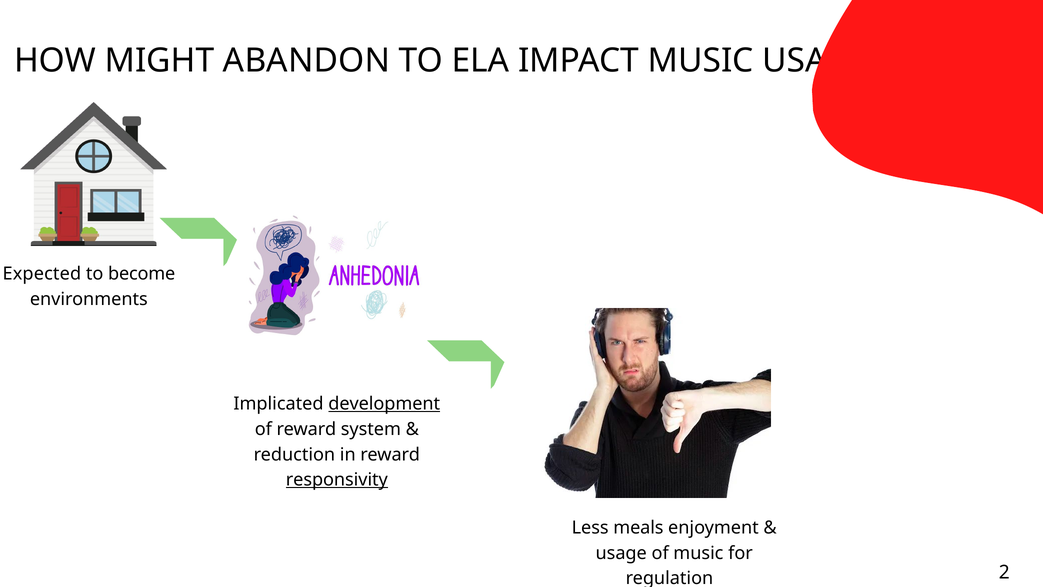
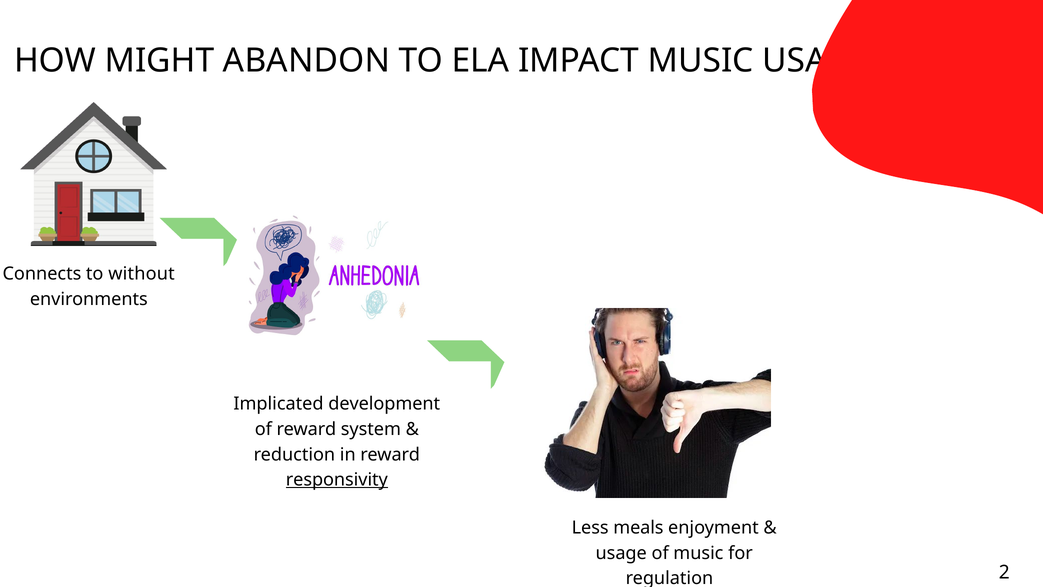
Expected: Expected -> Connects
become: become -> without
development underline: present -> none
